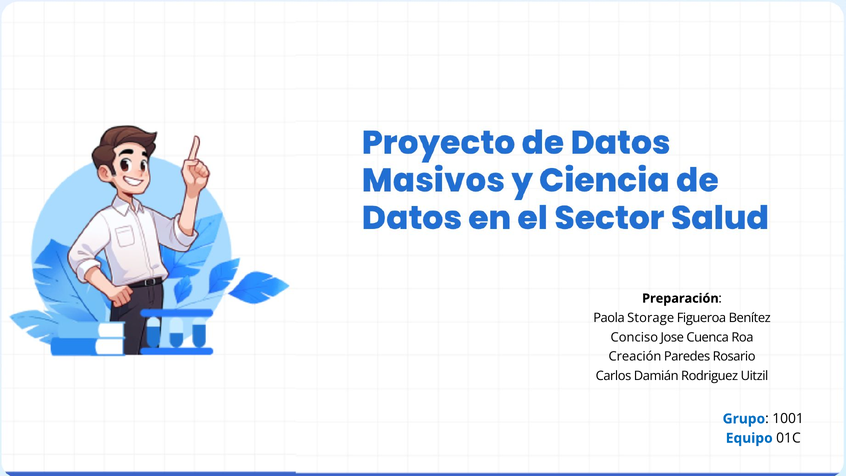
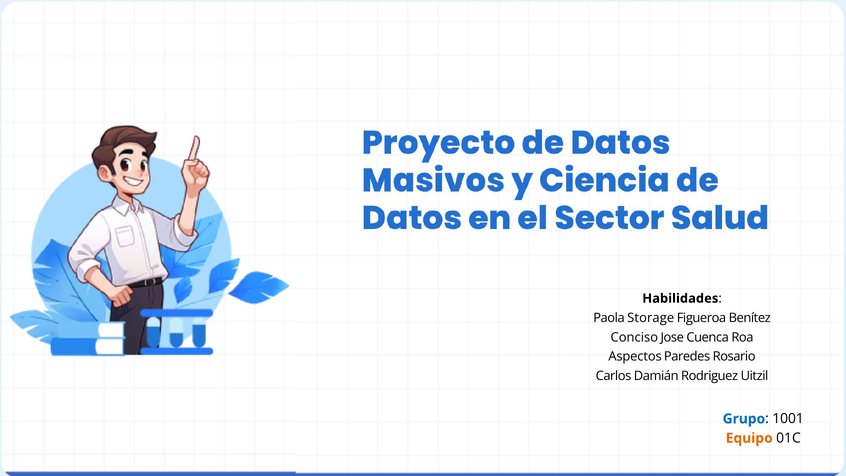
Preparación: Preparación -> Habilidades
Creación: Creación -> Aspectos
Equipo colour: blue -> orange
